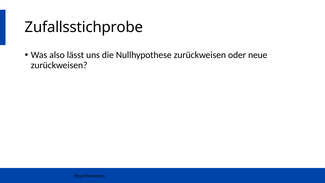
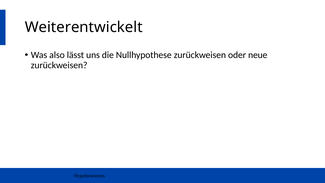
Zufallsstichprobe: Zufallsstichprobe -> Weiterentwickelt
